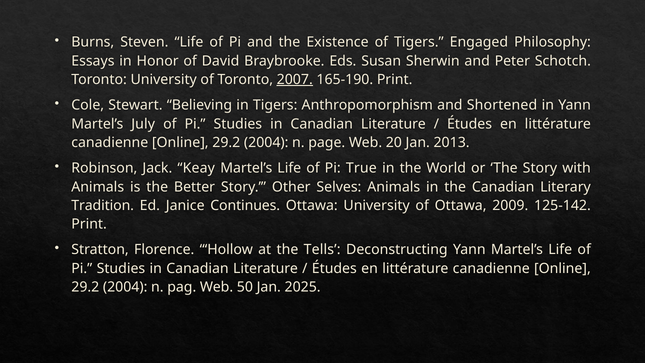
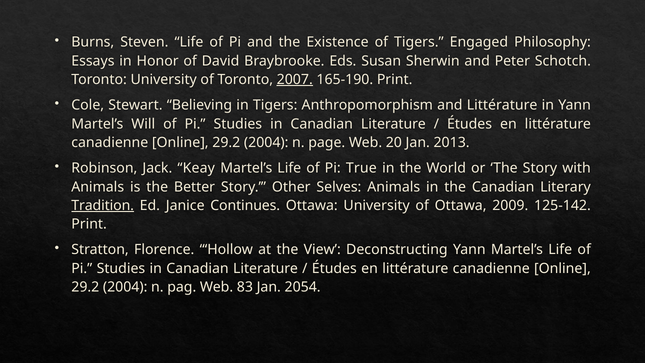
and Shortened: Shortened -> Littérature
July: July -> Will
Tradition underline: none -> present
Tells: Tells -> View
50: 50 -> 83
2025: 2025 -> 2054
